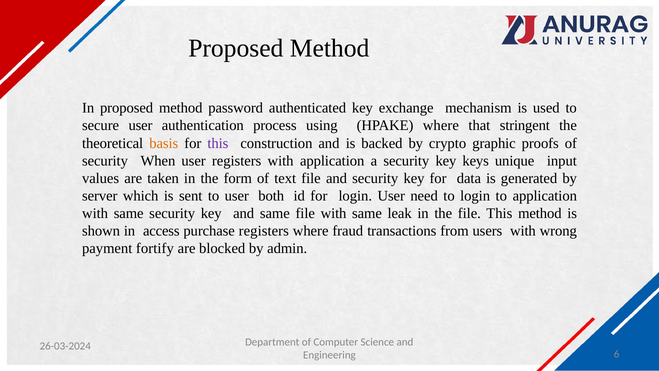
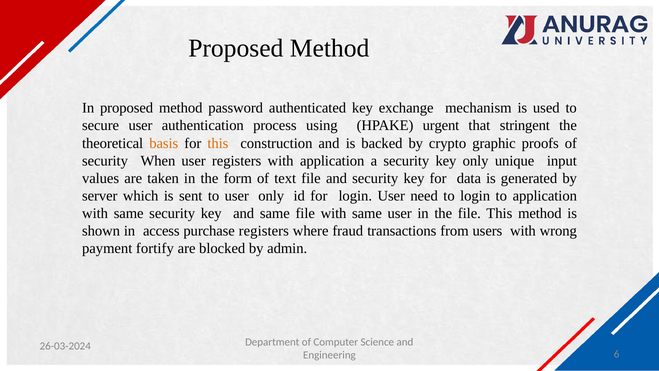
HPAKE where: where -> urgent
this at (218, 143) colour: purple -> orange
key keys: keys -> only
user both: both -> only
same leak: leak -> user
